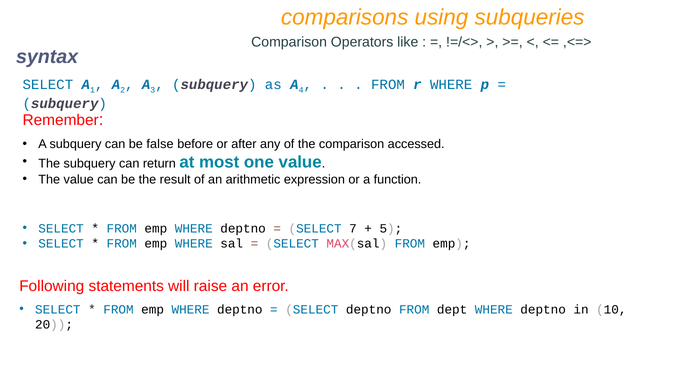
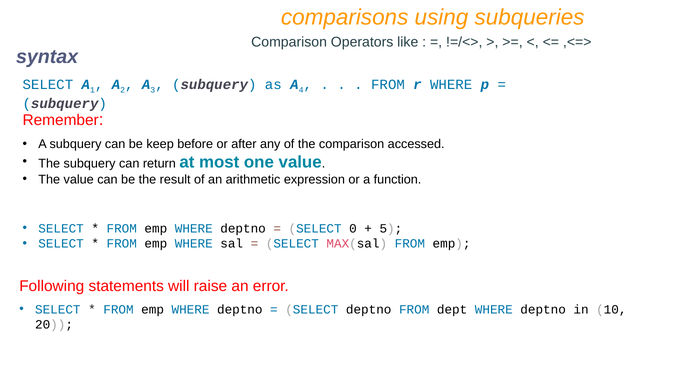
false: false -> keep
7: 7 -> 0
